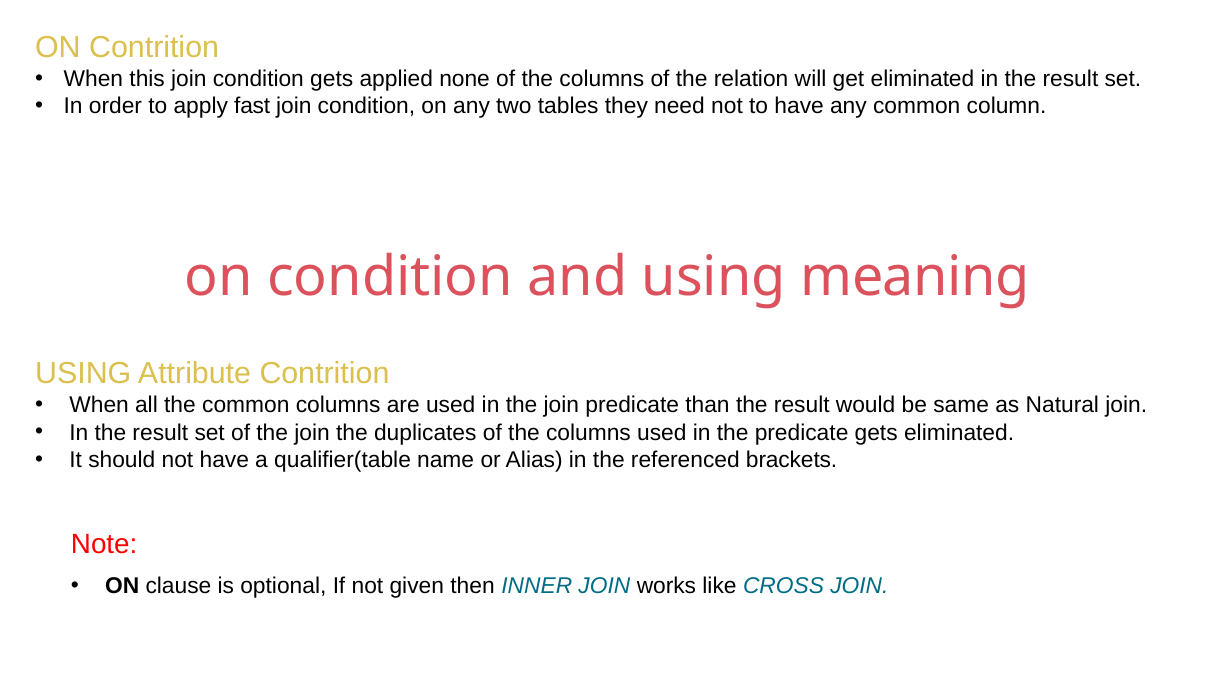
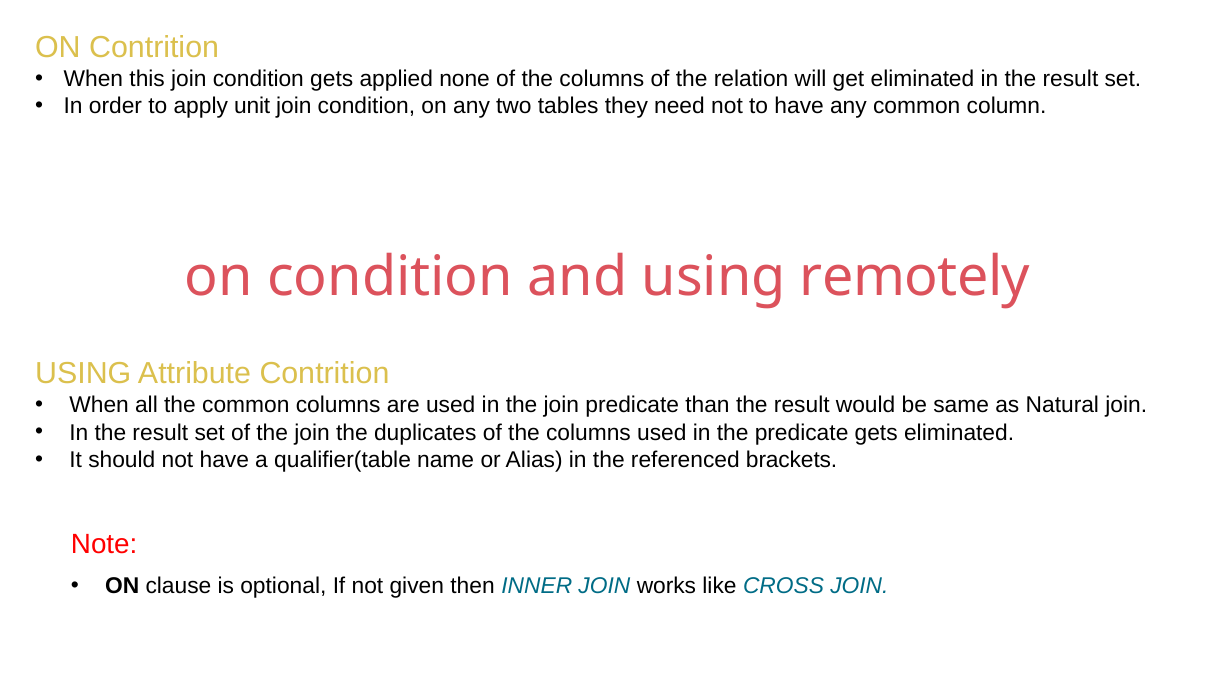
fast: fast -> unit
meaning: meaning -> remotely
